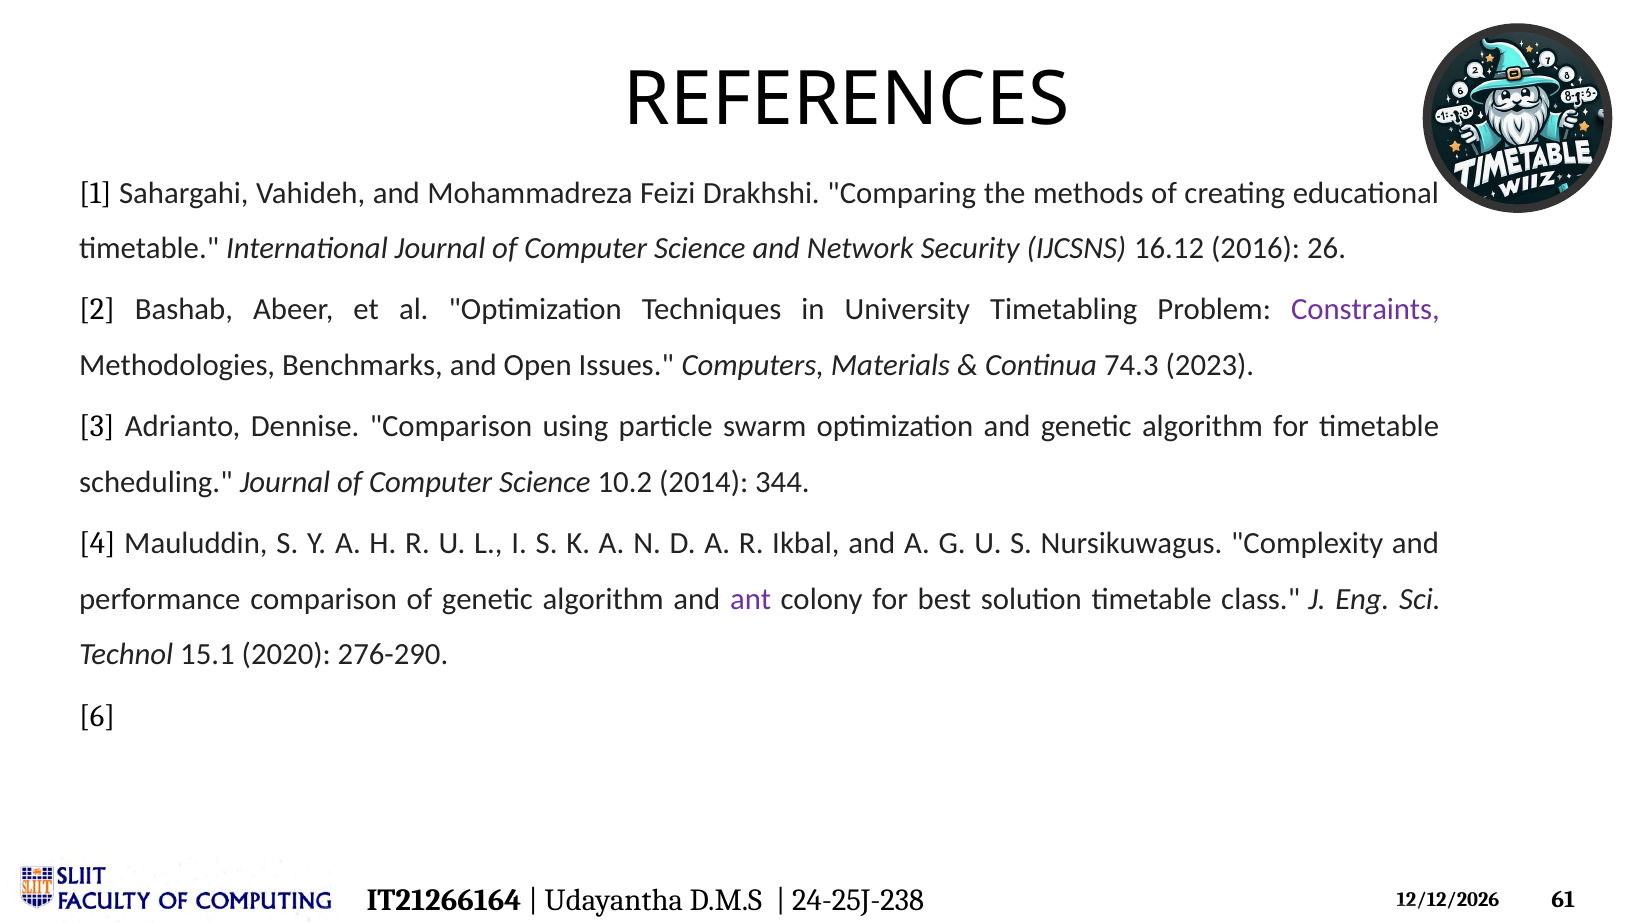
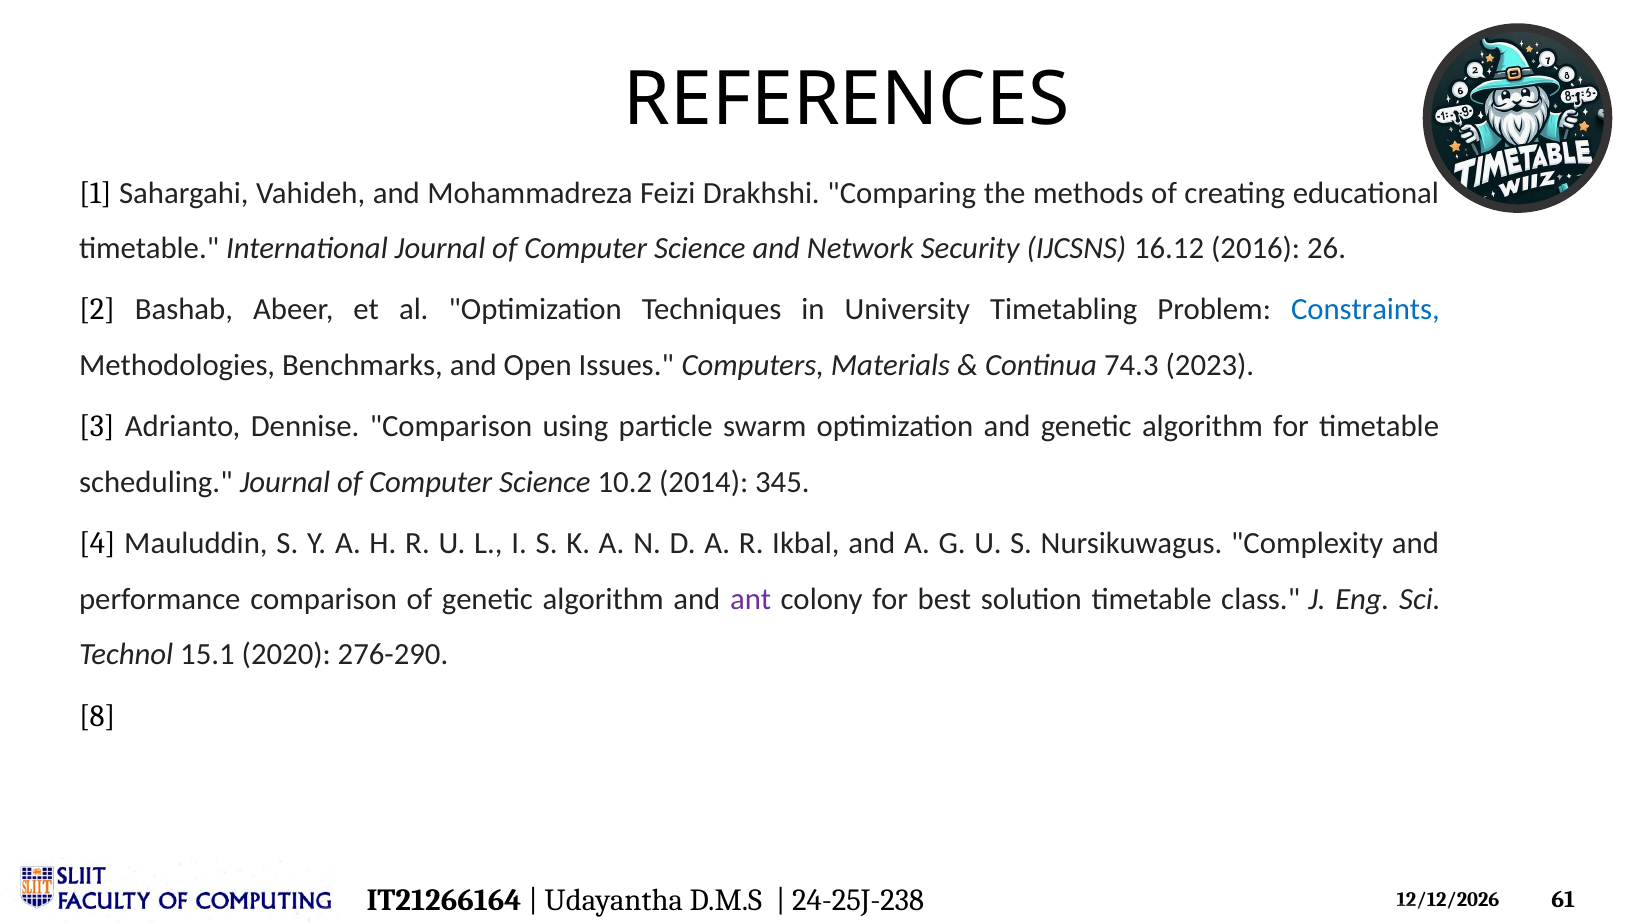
Constraints colour: purple -> blue
344: 344 -> 345
6: 6 -> 8
